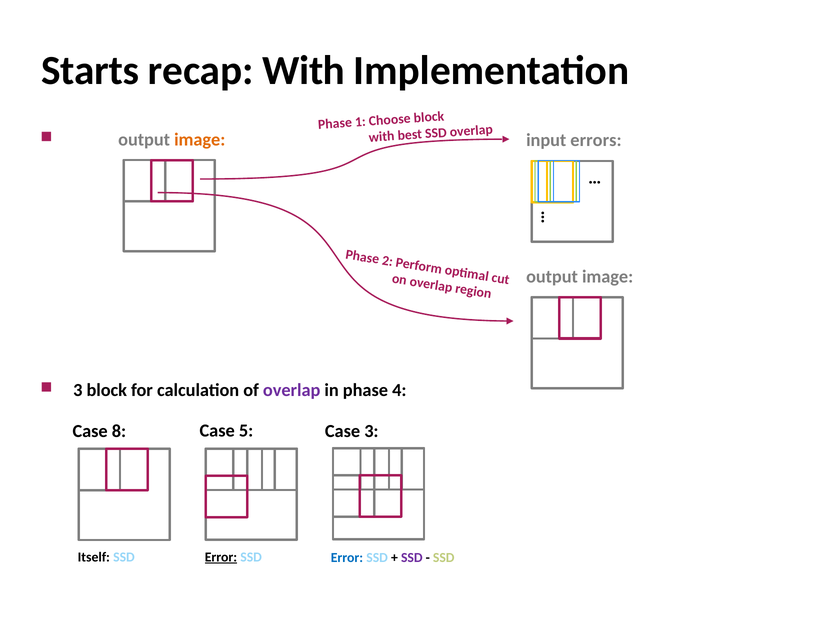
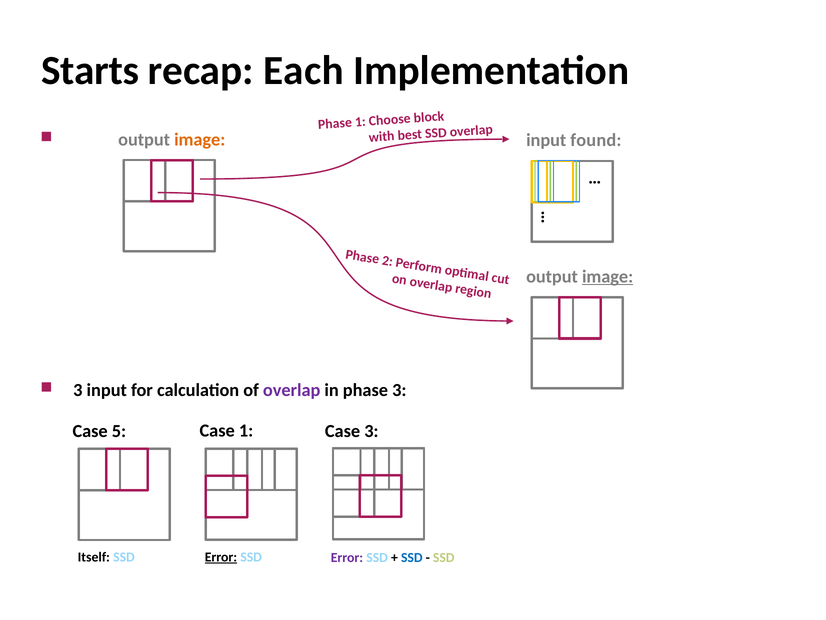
recap With: With -> Each
errors: errors -> found
image at (608, 276) underline: none -> present
3 block: block -> input
phase 4: 4 -> 3
8: 8 -> 5
Case 5: 5 -> 1
Error at (347, 557) colour: blue -> purple
SSD at (412, 557) colour: purple -> blue
